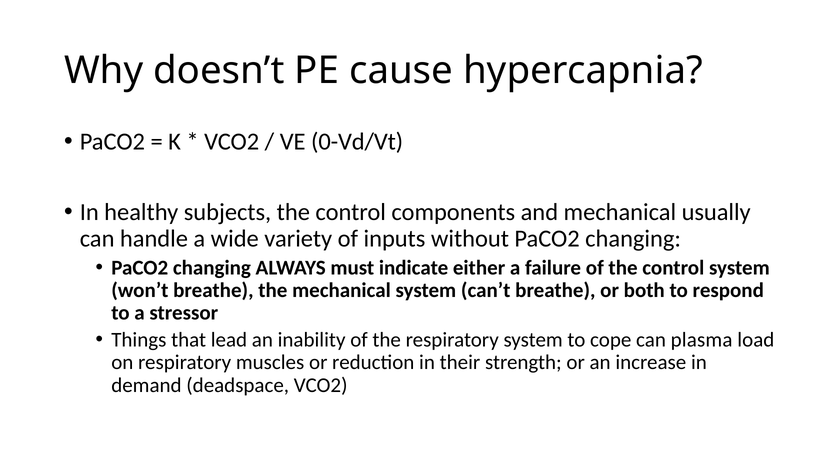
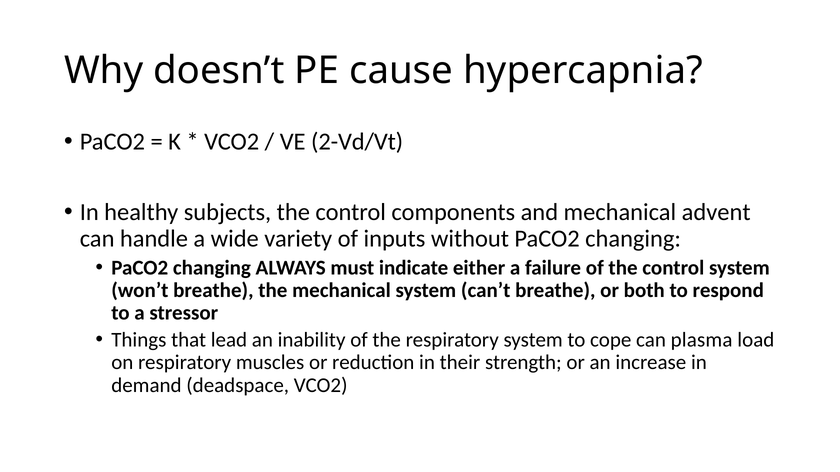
0-Vd/Vt: 0-Vd/Vt -> 2-Vd/Vt
usually: usually -> advent
